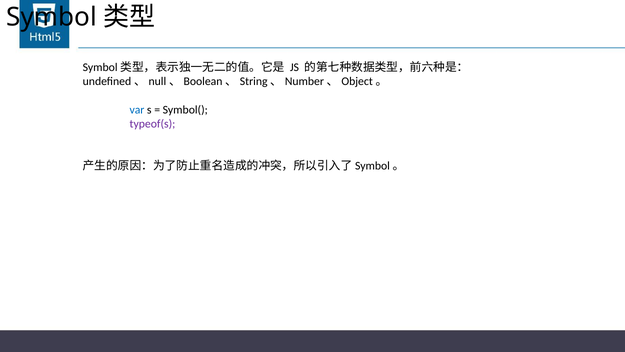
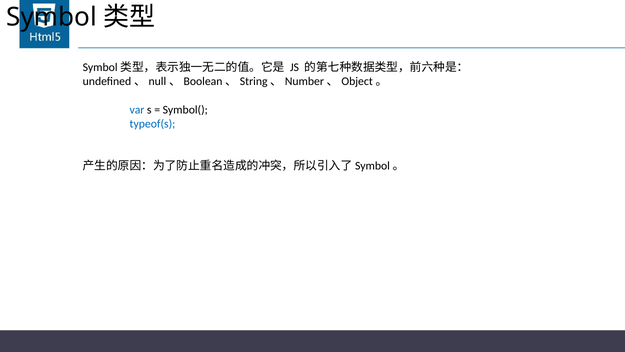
typeof(s colour: purple -> blue
